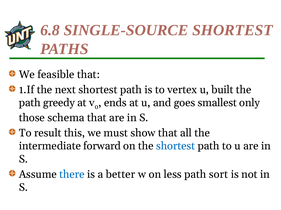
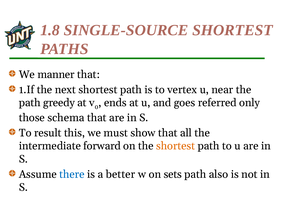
6.8: 6.8 -> 1.8
feasible: feasible -> manner
built: built -> near
smallest: smallest -> referred
shortest at (176, 147) colour: blue -> orange
less: less -> sets
sort: sort -> also
